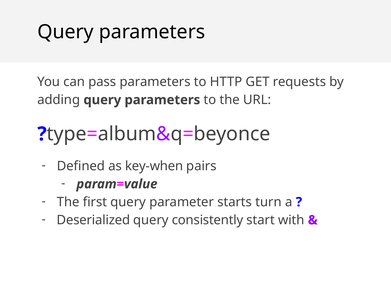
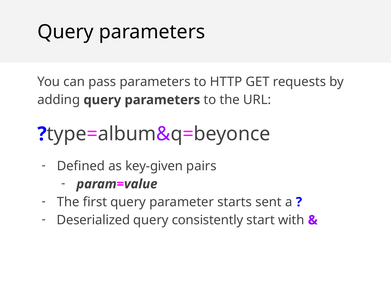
key-when: key-when -> key-given
turn: turn -> sent
